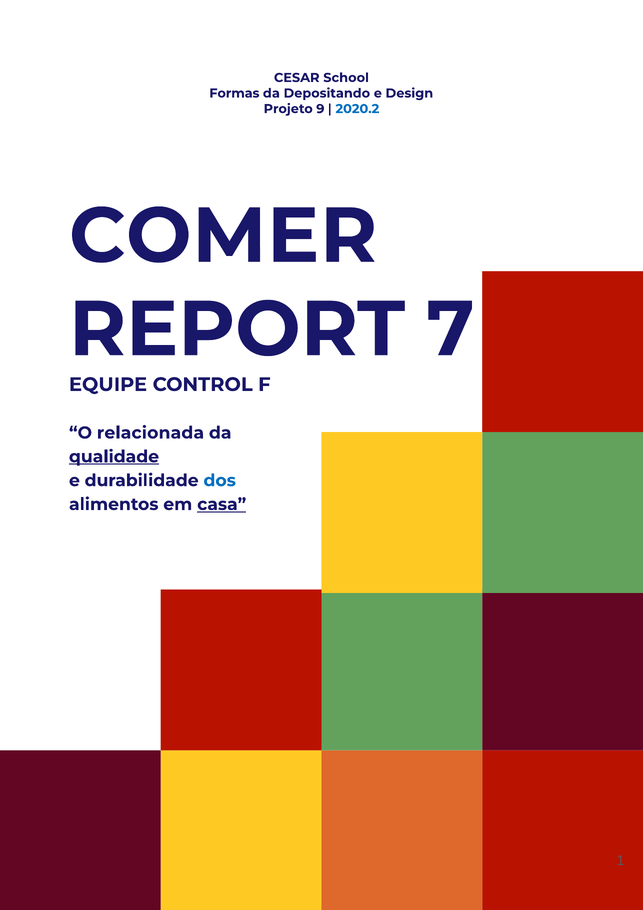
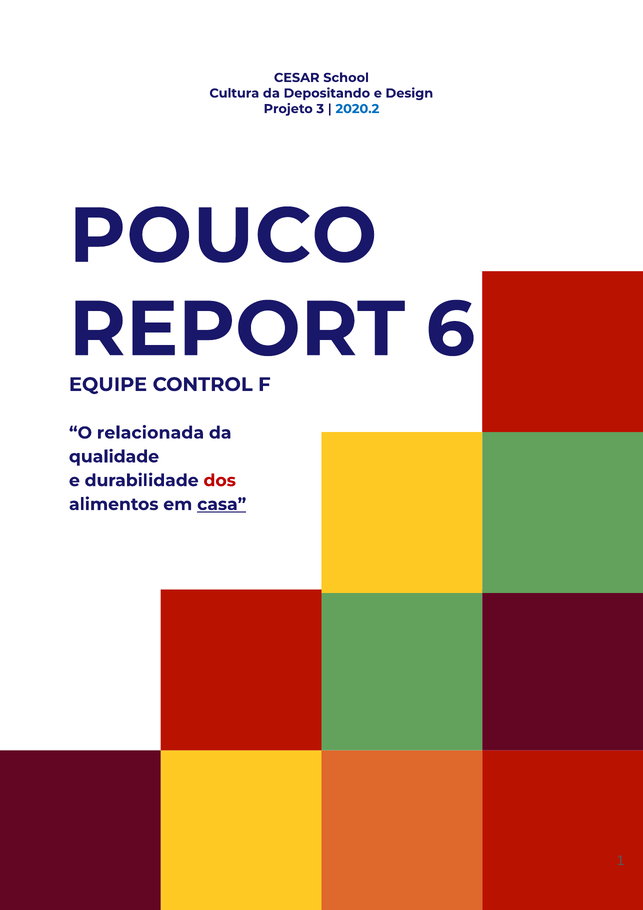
Formas: Formas -> Cultura
9: 9 -> 3
COMER: COMER -> POUCO
7: 7 -> 6
qualidade underline: present -> none
dos colour: blue -> red
